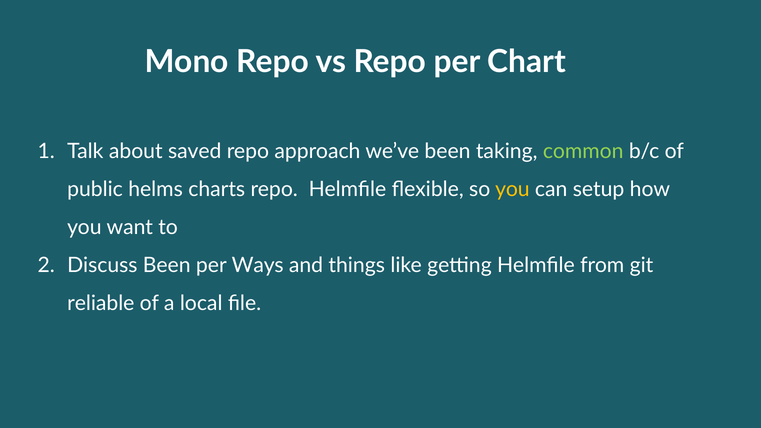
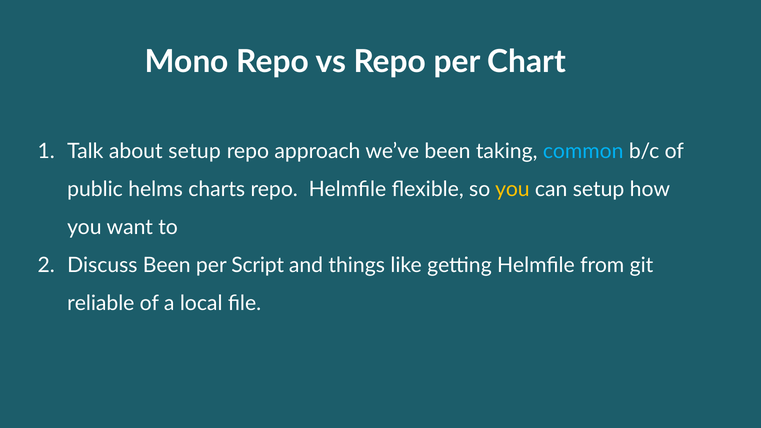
about saved: saved -> setup
common colour: light green -> light blue
Ways: Ways -> Script
